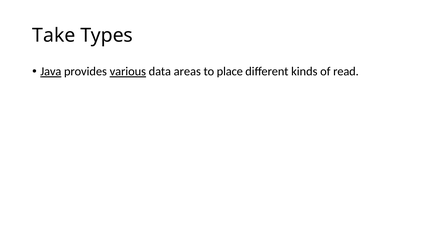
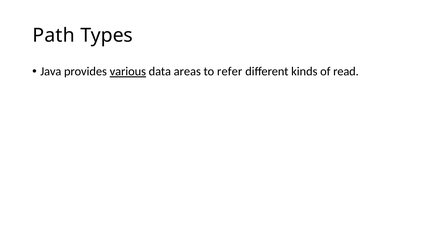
Take: Take -> Path
Java underline: present -> none
place: place -> refer
